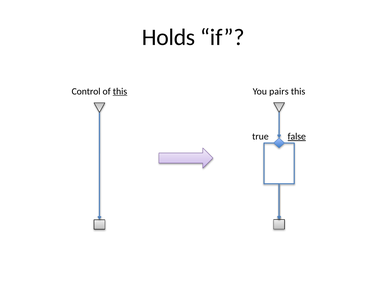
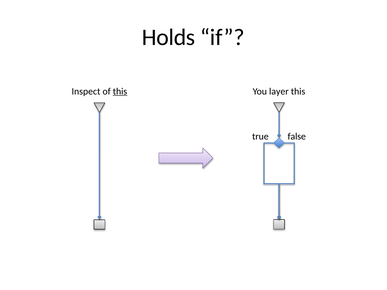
Control: Control -> Inspect
pairs: pairs -> layer
false underline: present -> none
